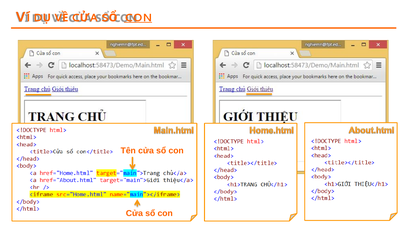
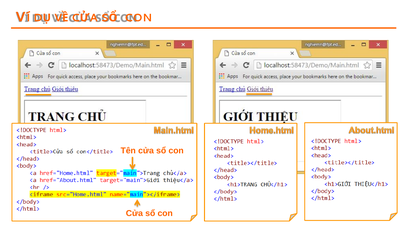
CON at (138, 18) underline: present -> none
